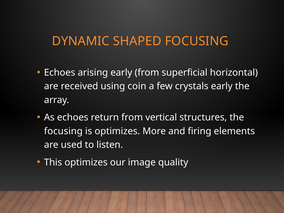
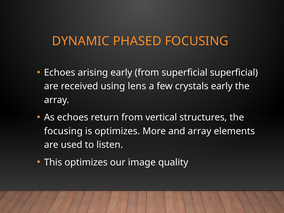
SHAPED: SHAPED -> PHASED
superficial horizontal: horizontal -> superficial
coin: coin -> lens
and firing: firing -> array
